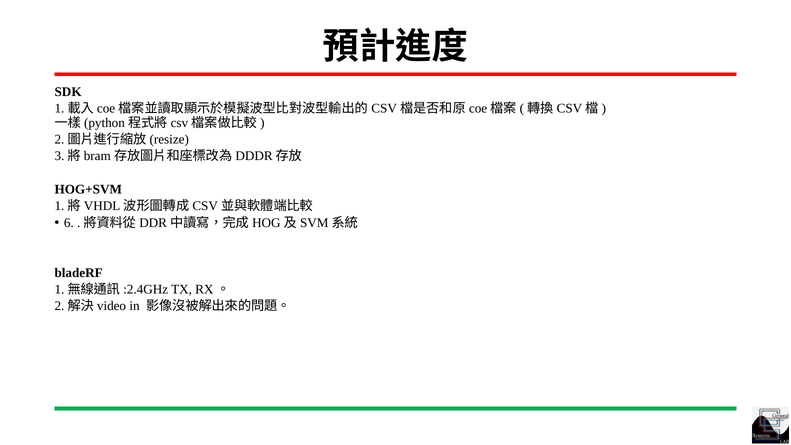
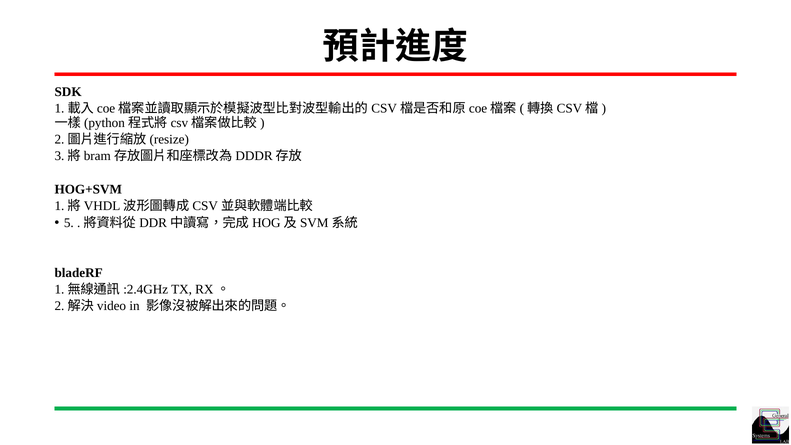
6: 6 -> 5
